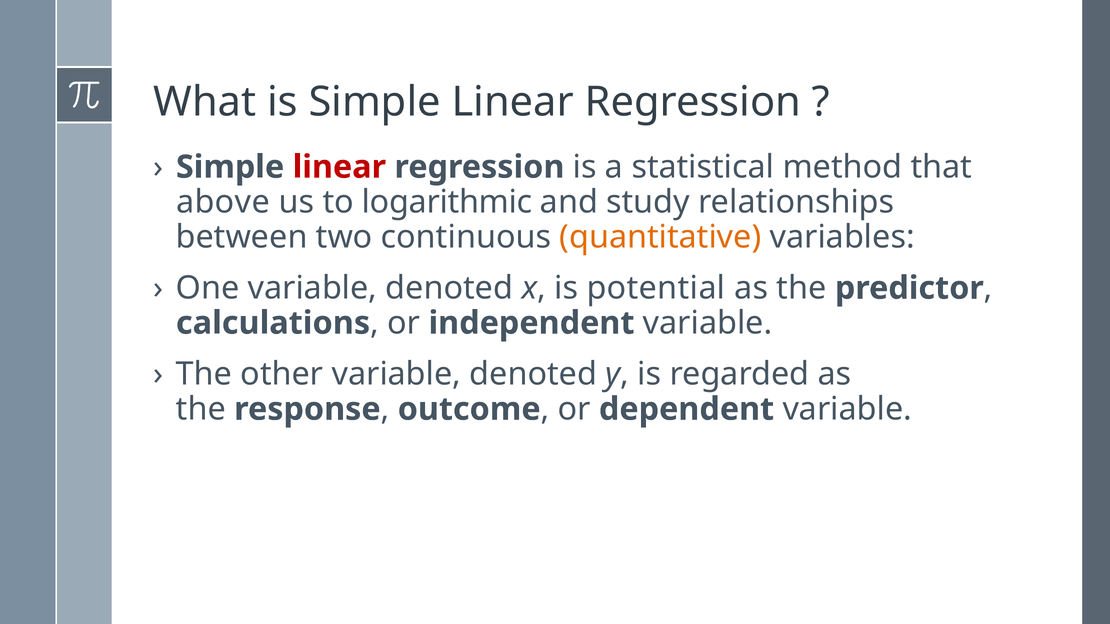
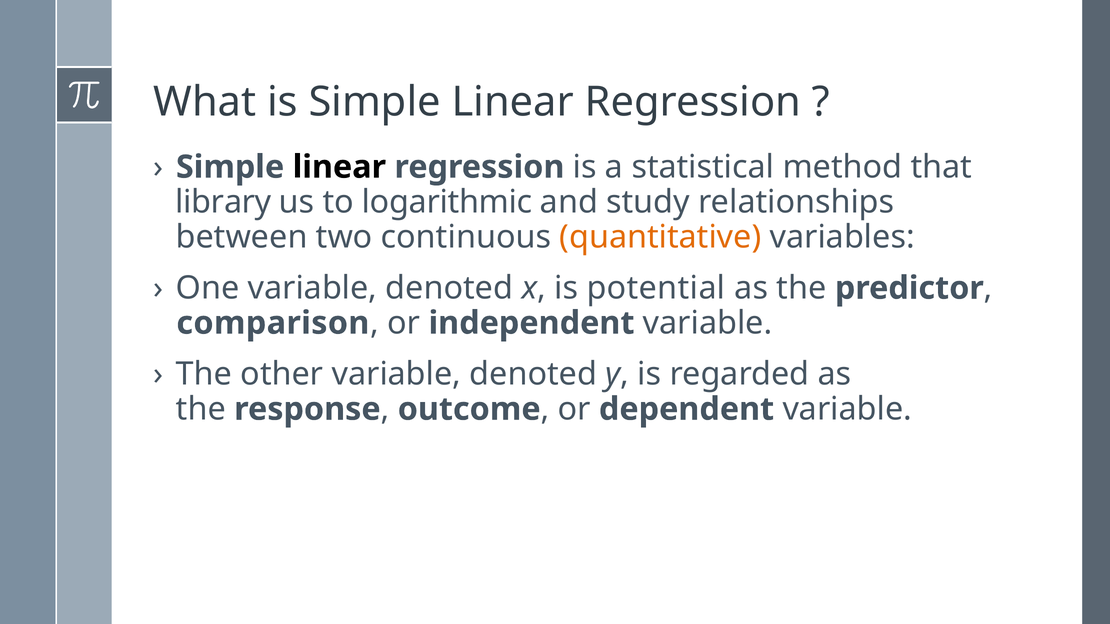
linear at (339, 167) colour: red -> black
above: above -> library
calculations: calculations -> comparison
